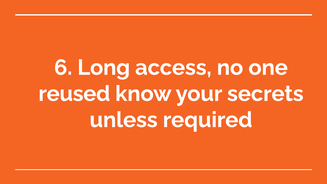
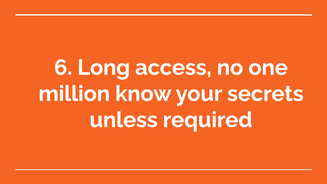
reused: reused -> million
